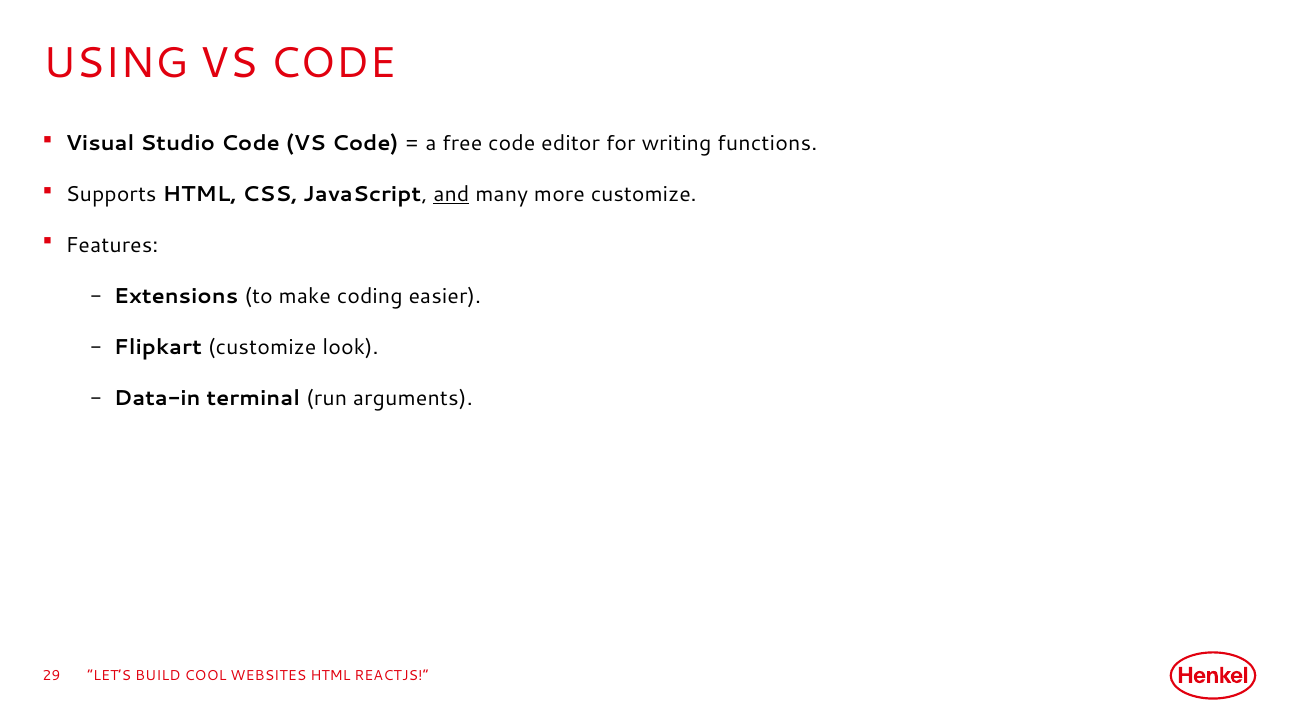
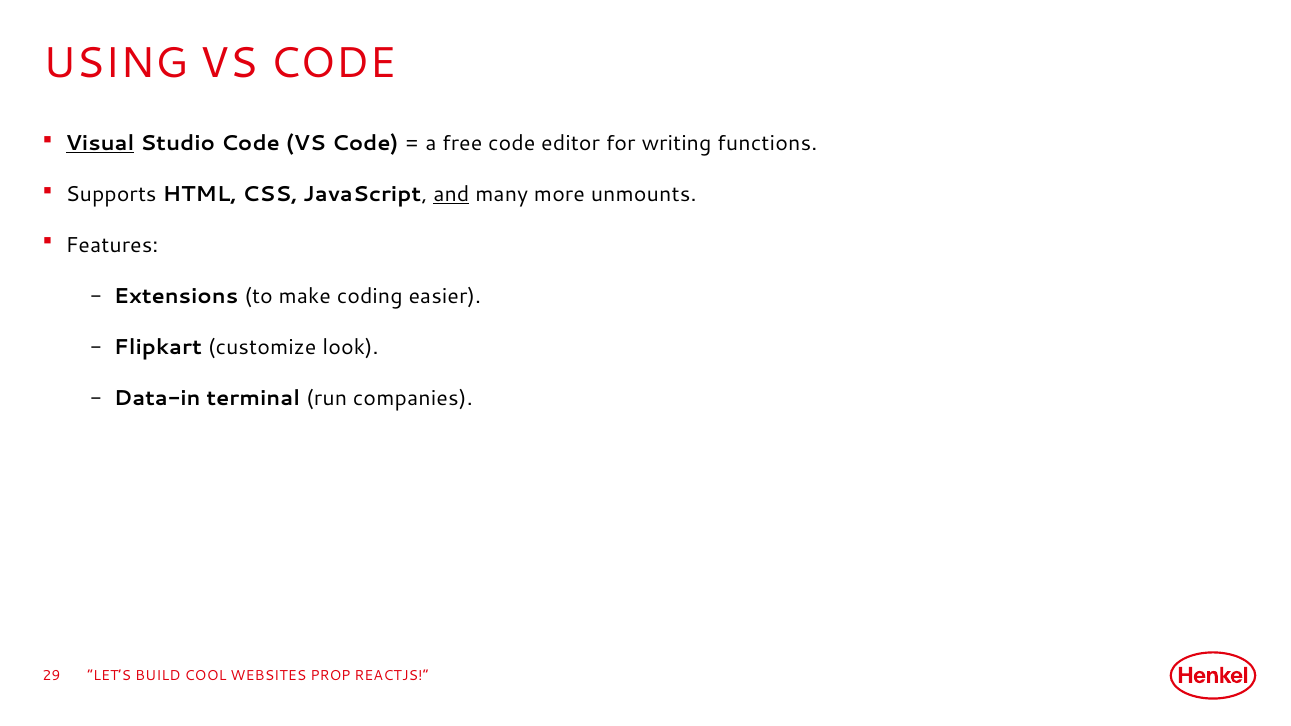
Visual underline: none -> present
more customize: customize -> unmounts
arguments: arguments -> companies
WEBSITES HTML: HTML -> PROP
